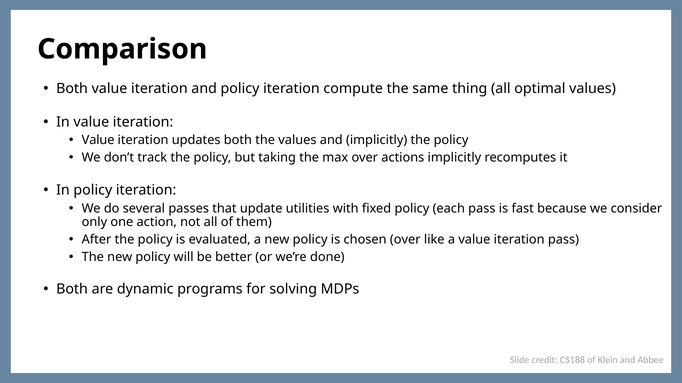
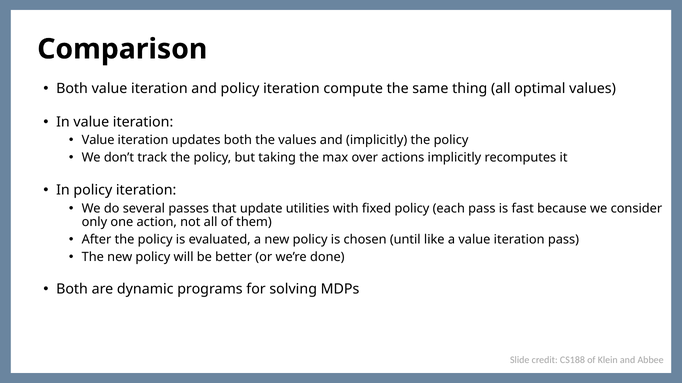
chosen over: over -> until
